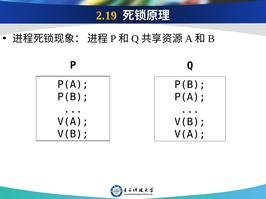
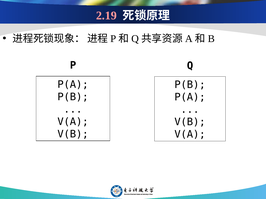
2.19 colour: yellow -> pink
